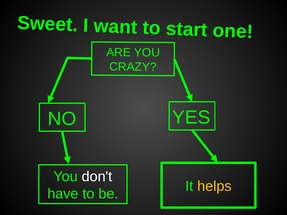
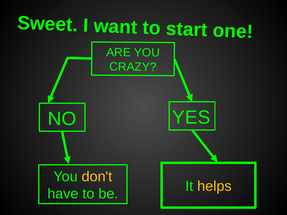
don't colour: white -> yellow
